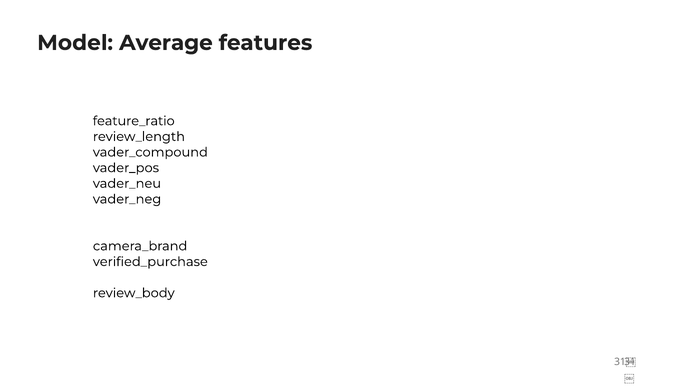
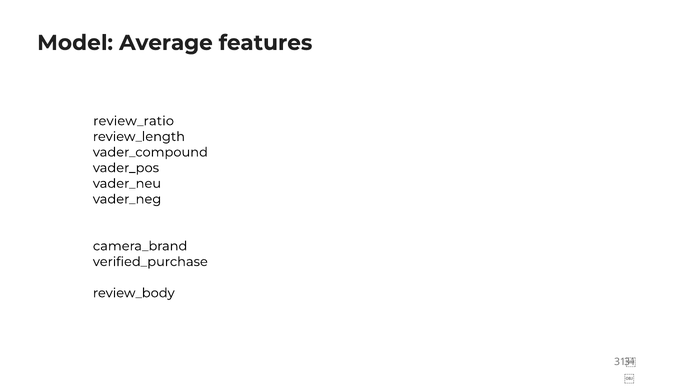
feature_ratio: feature_ratio -> review_ratio
